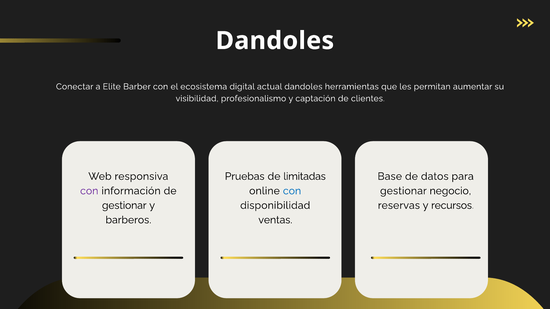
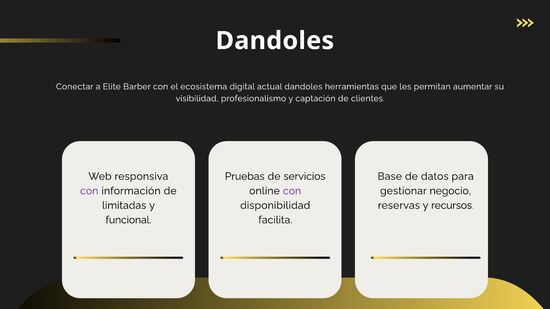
limitadas: limitadas -> servicios
con at (292, 191) colour: blue -> purple
gestionar at (124, 206): gestionar -> limitadas
barberos: barberos -> funcional
ventas: ventas -> facilita
